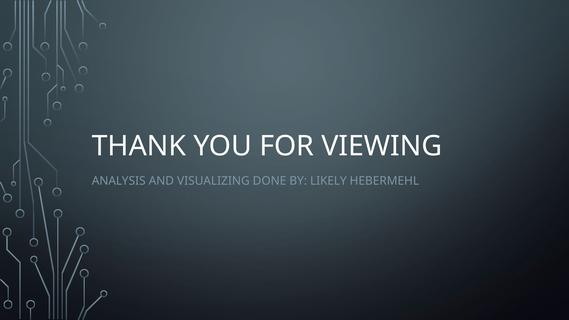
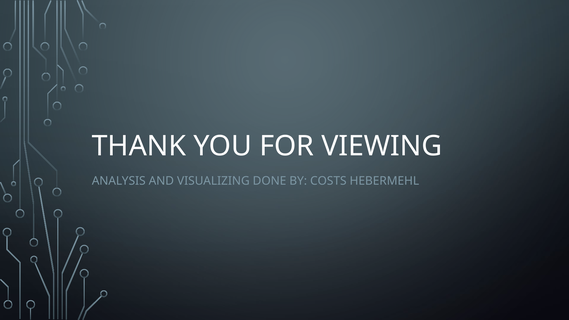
LIKELY: LIKELY -> COSTS
